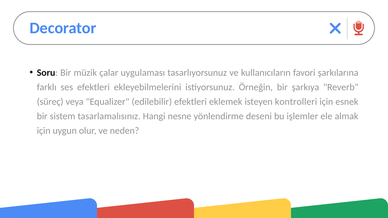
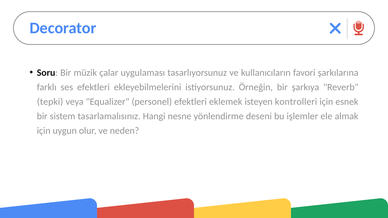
süreç: süreç -> tepki
edilebilir: edilebilir -> personel
